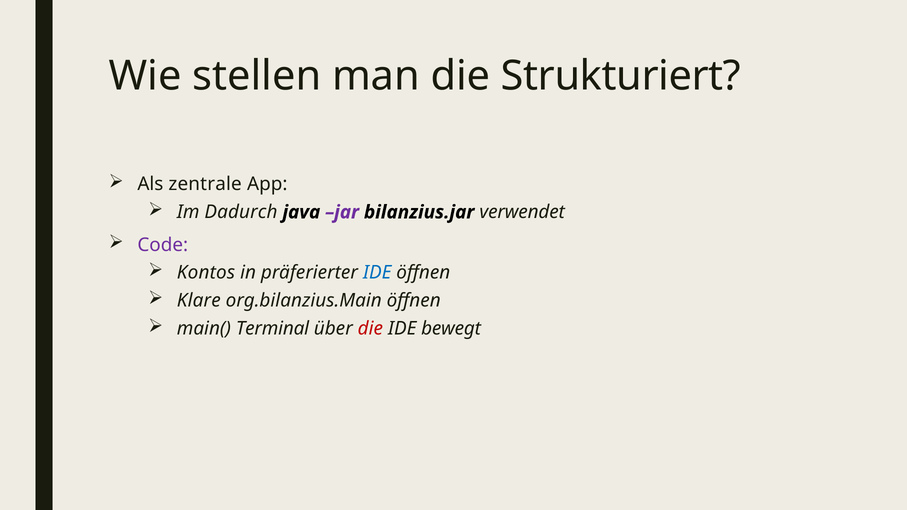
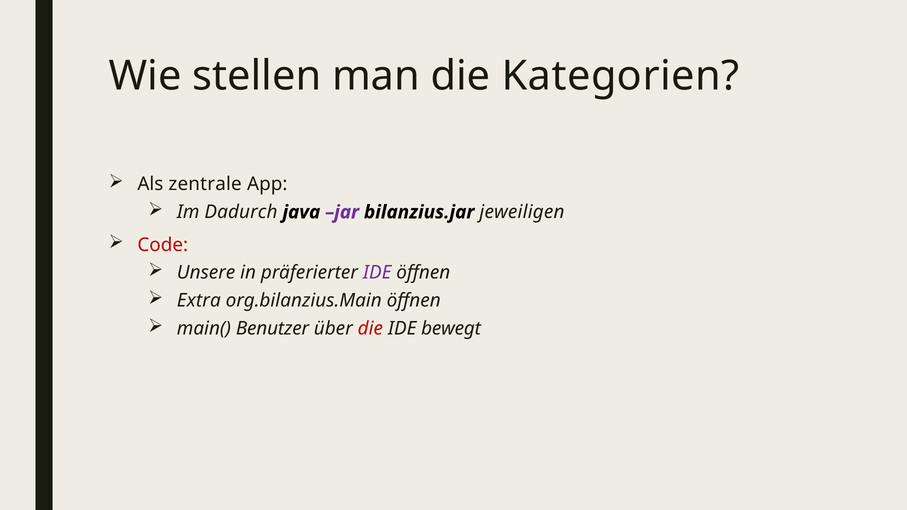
Strukturiert: Strukturiert -> Kategorien
verwendet: verwendet -> jeweiligen
Code colour: purple -> red
Kontos: Kontos -> Unsere
IDE at (377, 273) colour: blue -> purple
Klare: Klare -> Extra
Terminal: Terminal -> Benutzer
